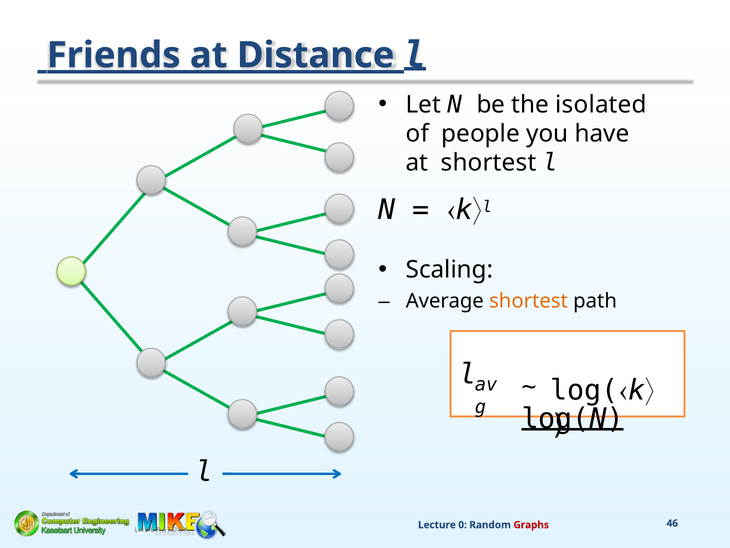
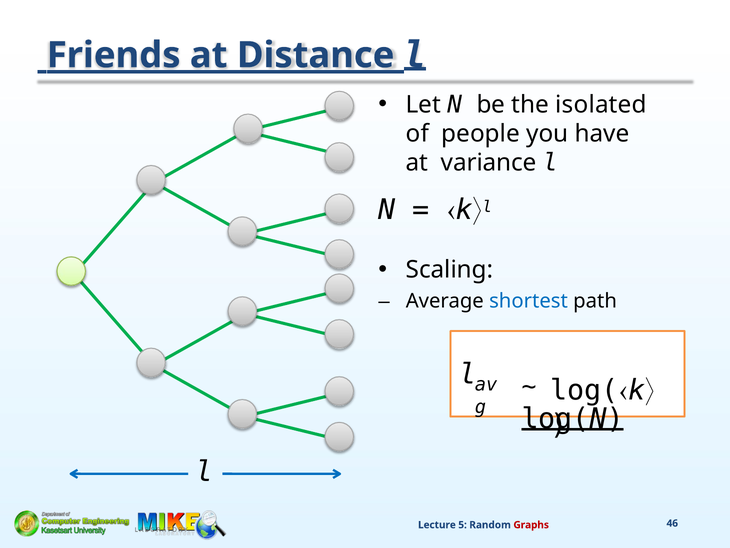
at shortest: shortest -> variance
shortest at (529, 301) colour: orange -> blue
0: 0 -> 5
